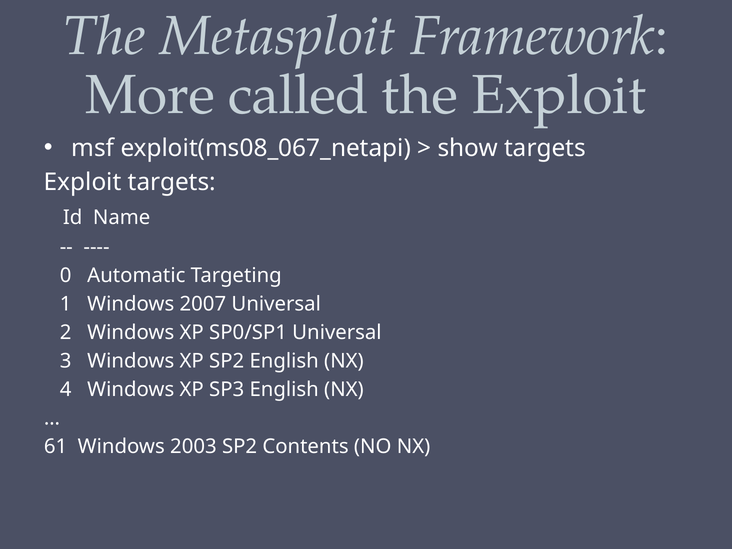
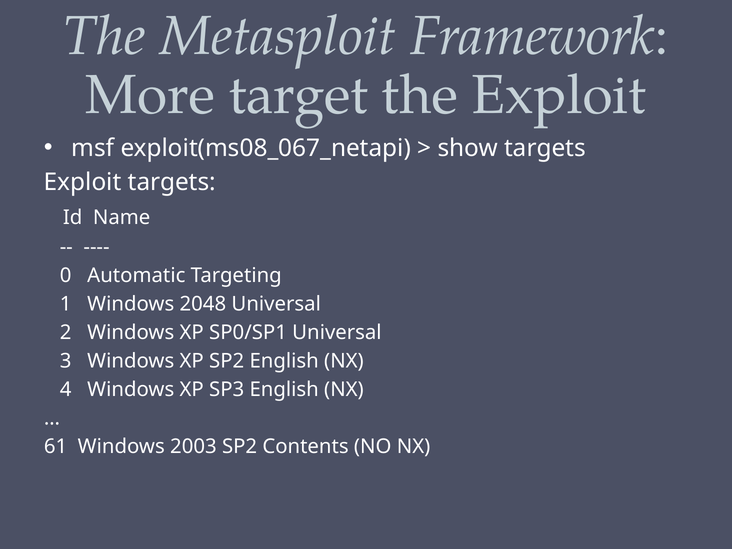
called: called -> target
2007: 2007 -> 2048
